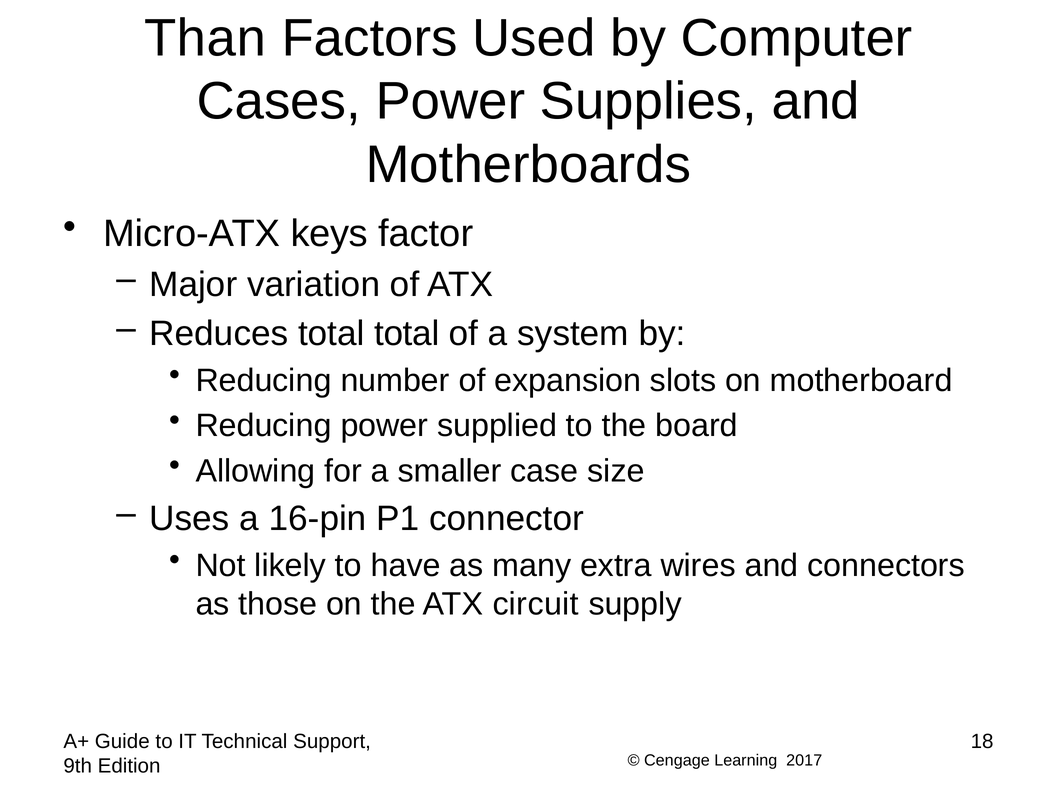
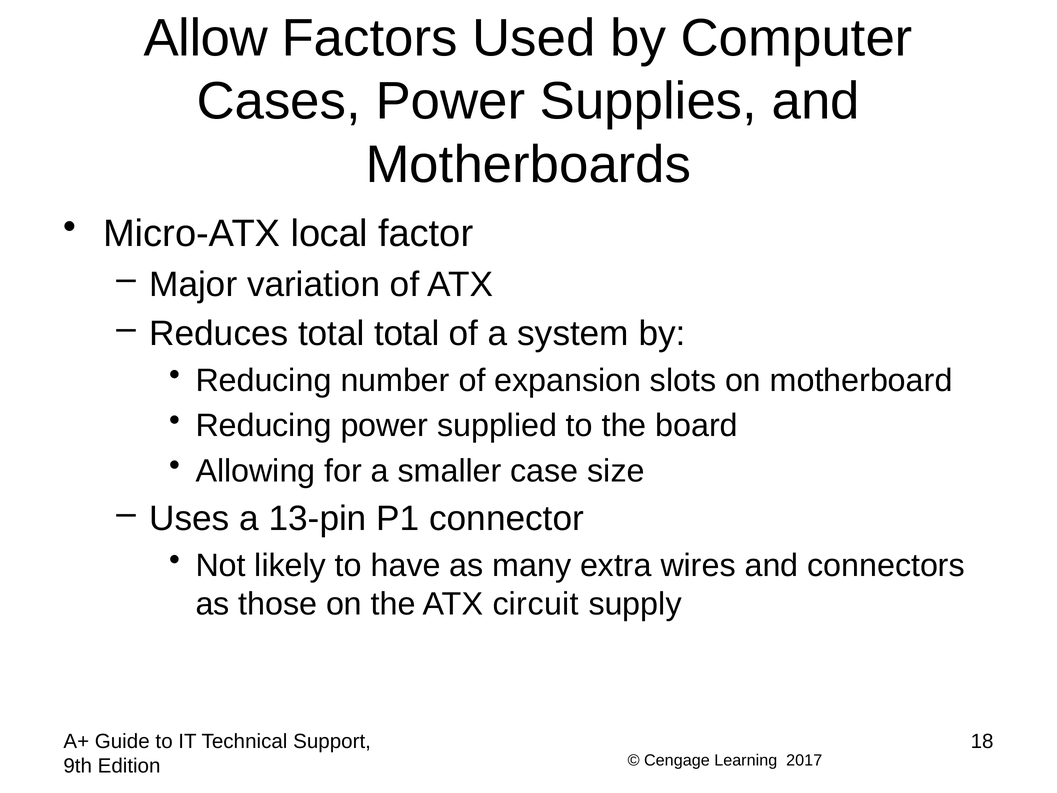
Than: Than -> Allow
keys: keys -> local
16-pin: 16-pin -> 13-pin
